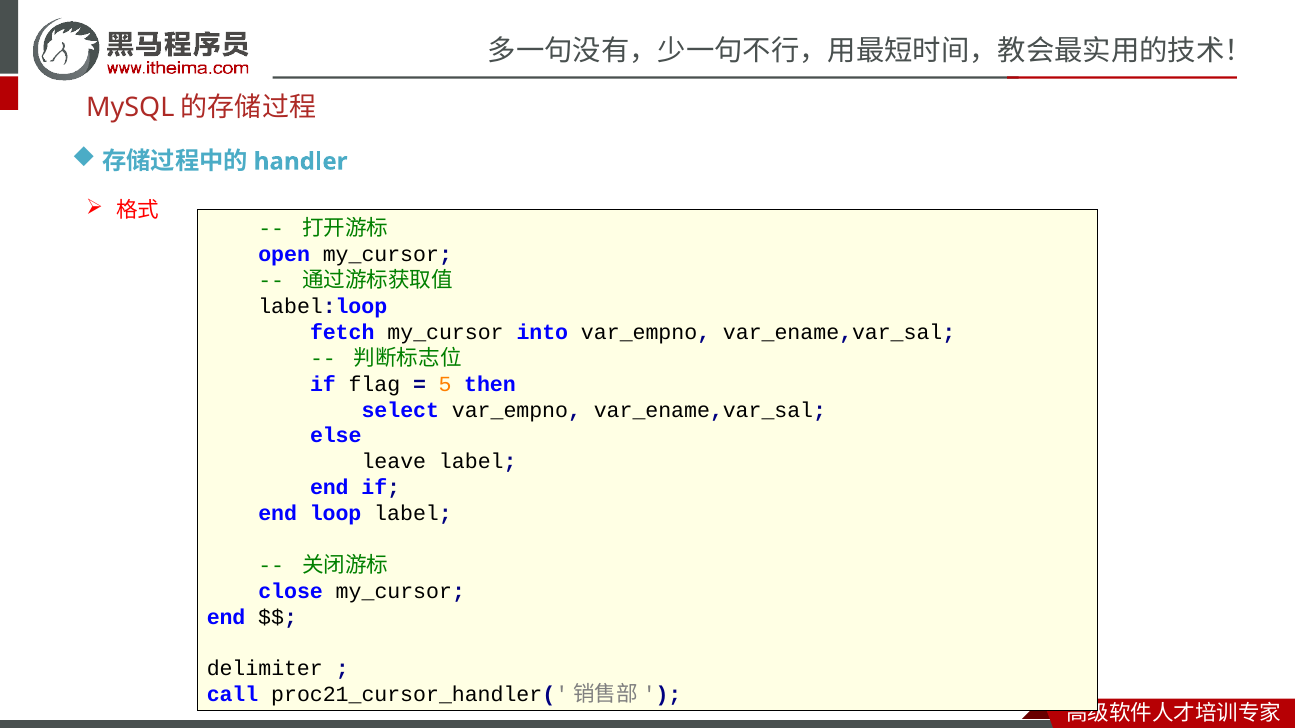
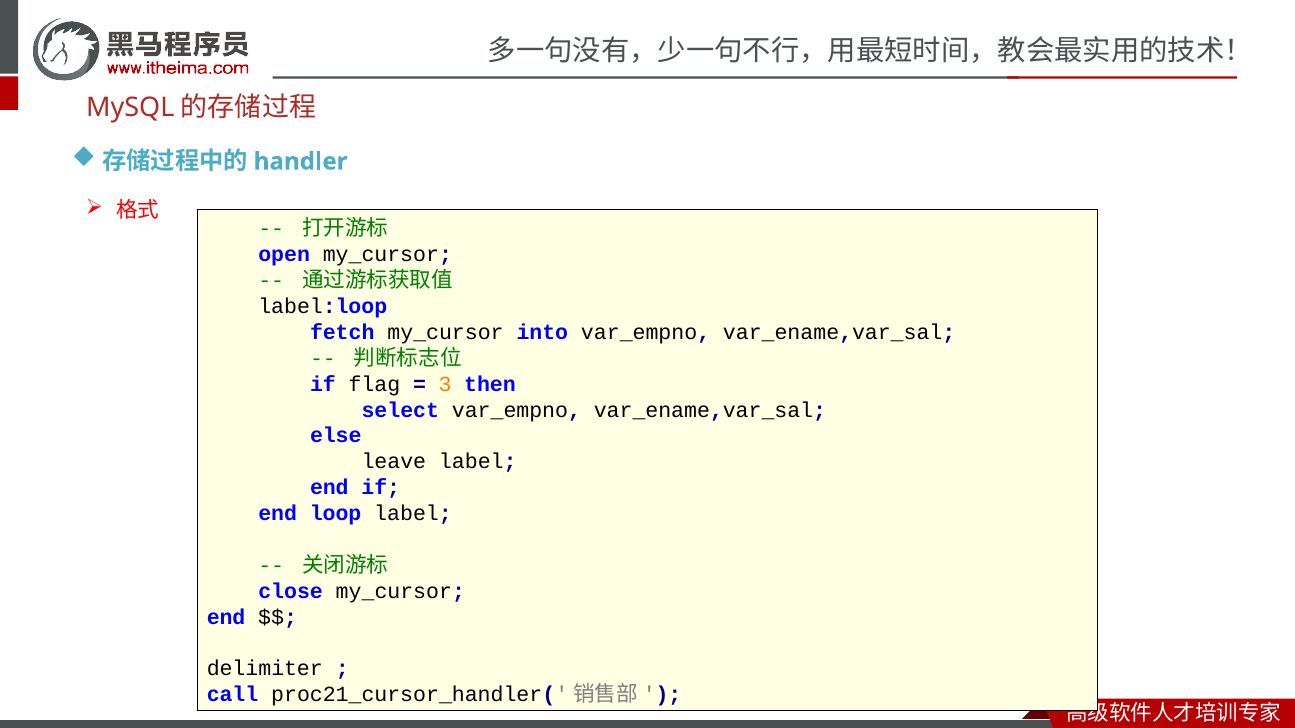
5: 5 -> 3
